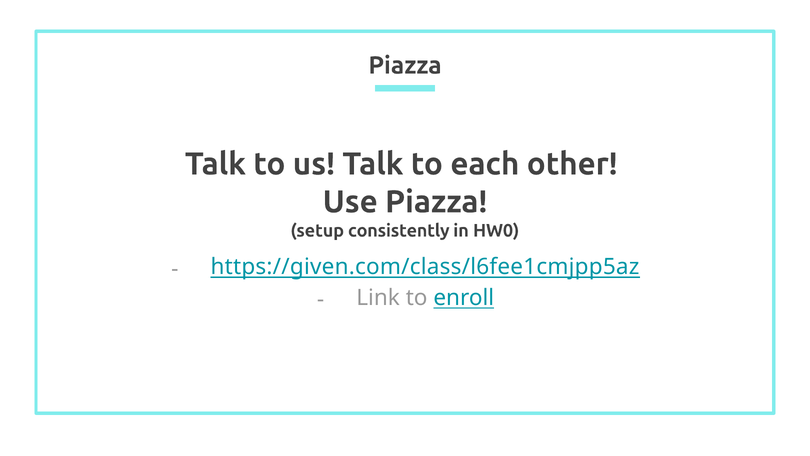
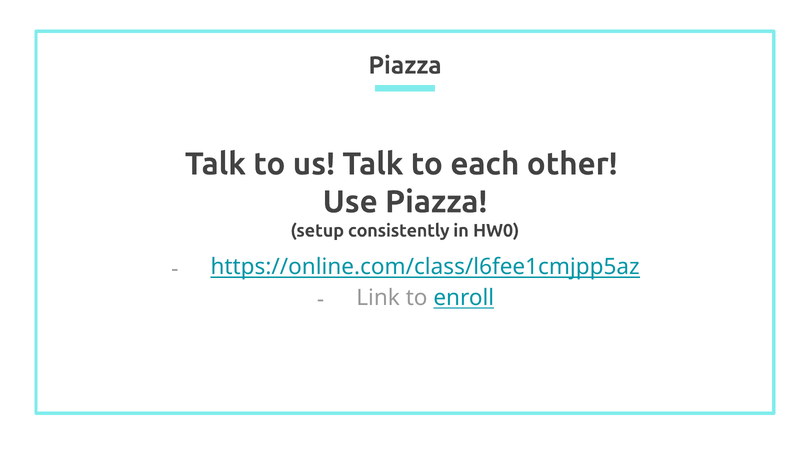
https://given.com/class/l6fee1cmjpp5az: https://given.com/class/l6fee1cmjpp5az -> https://online.com/class/l6fee1cmjpp5az
